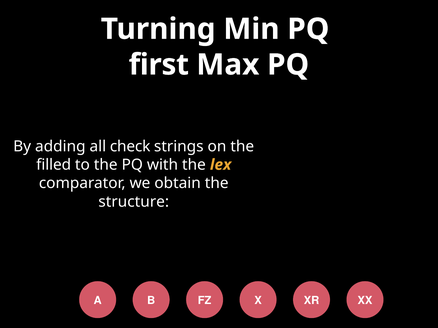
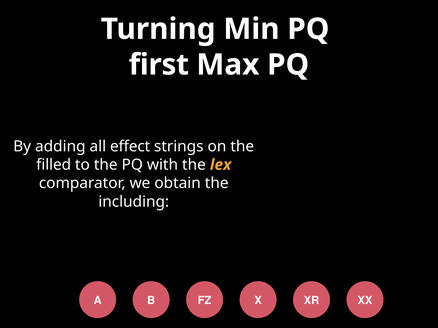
check: check -> effect
structure: structure -> including
